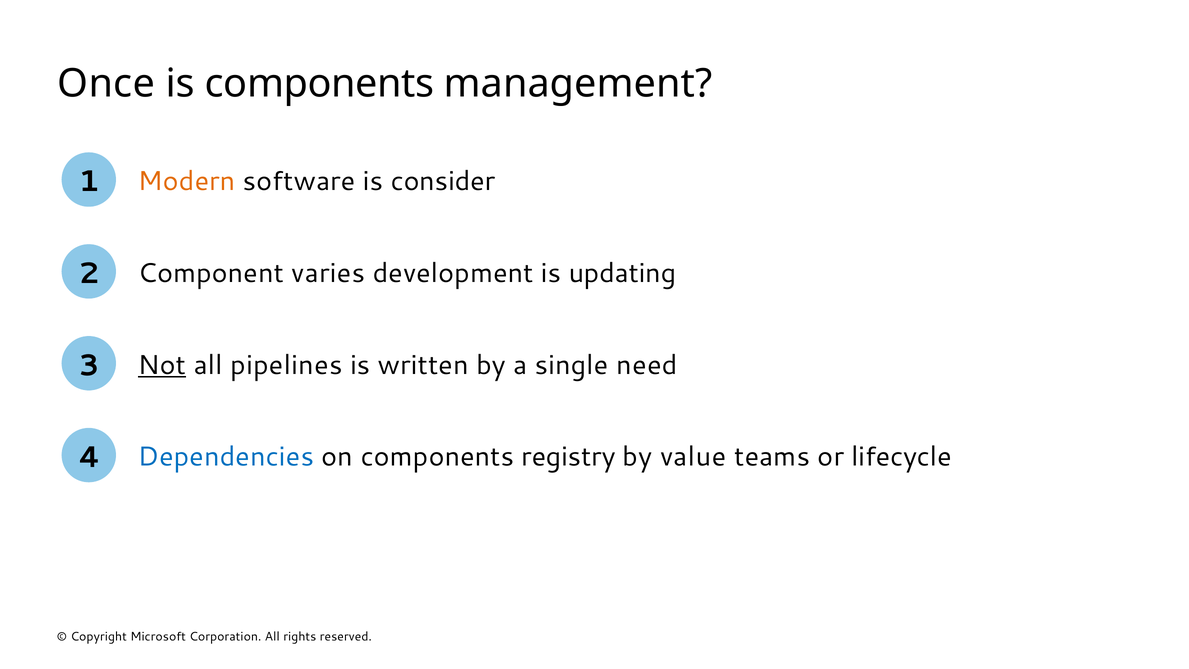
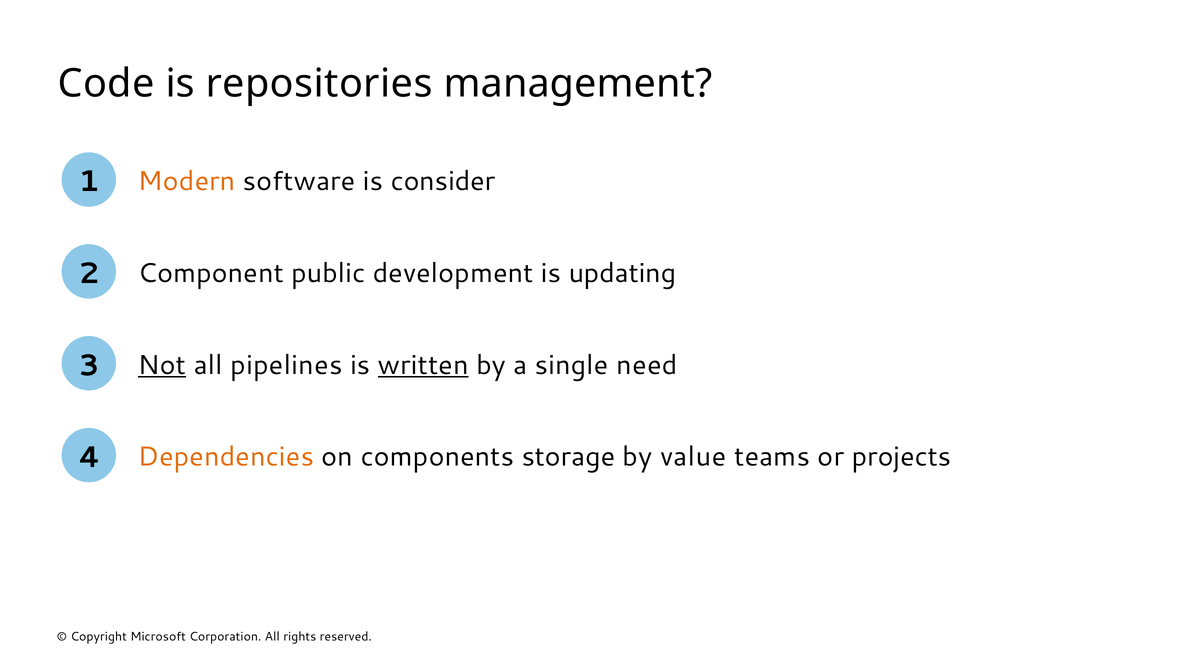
Once: Once -> Code
is components: components -> repositories
varies: varies -> public
written underline: none -> present
Dependencies colour: blue -> orange
registry: registry -> storage
lifecycle: lifecycle -> projects
